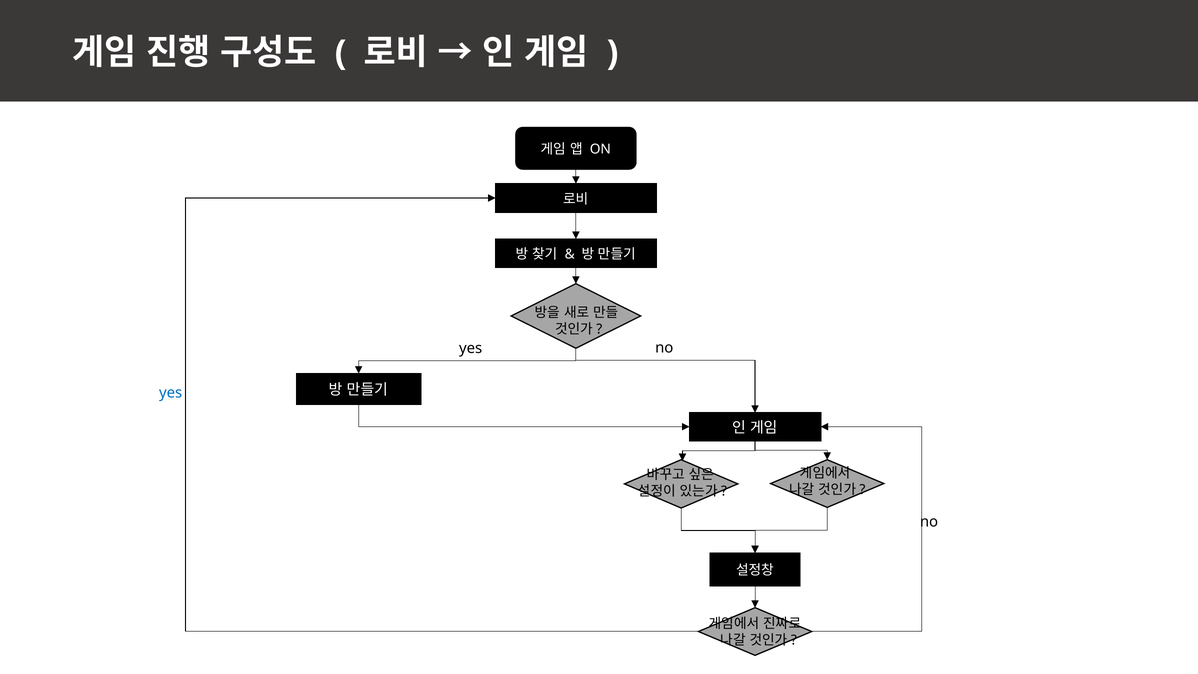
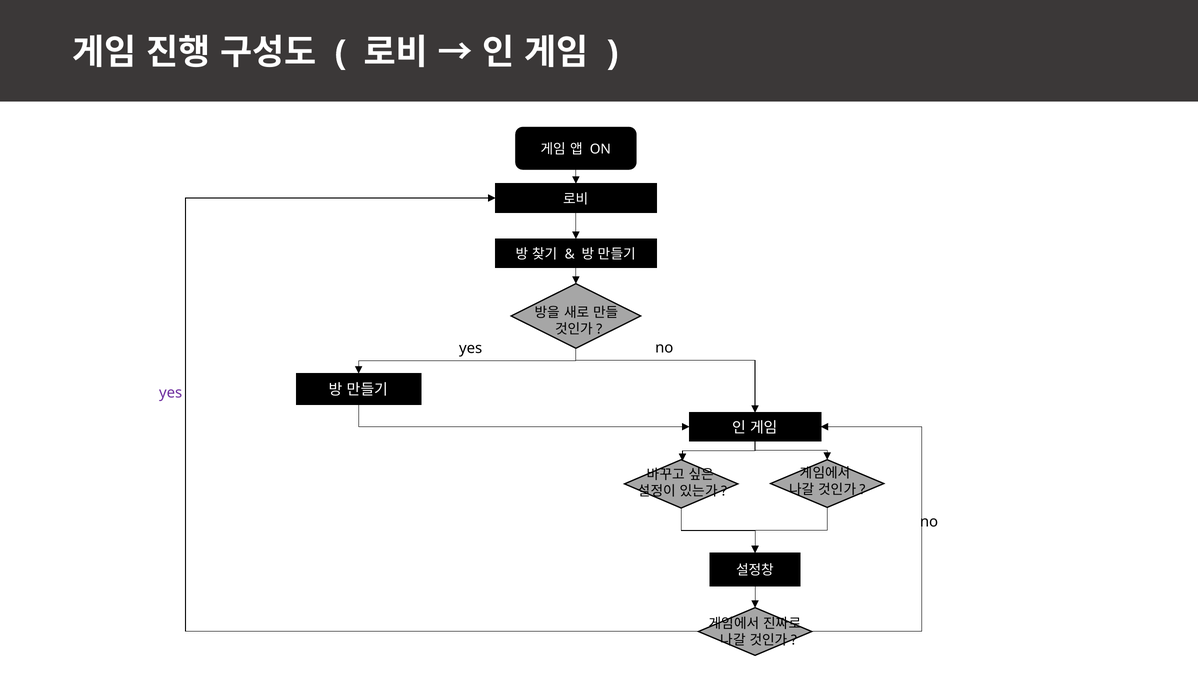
yes at (171, 393) colour: blue -> purple
